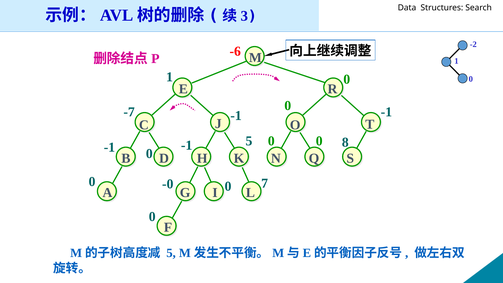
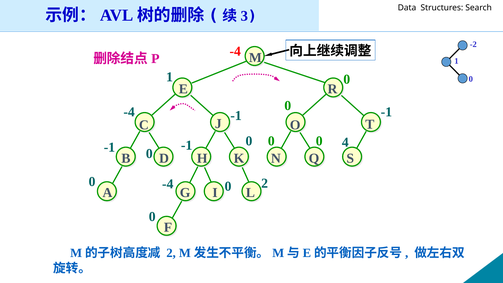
-6 at (235, 51): -6 -> -4
-7 at (129, 112): -7 -> -4
8: 8 -> 4
-1 5: 5 -> 0
-0 at (168, 184): -0 -> -4
0 7: 7 -> 2
5 at (171, 253): 5 -> 2
